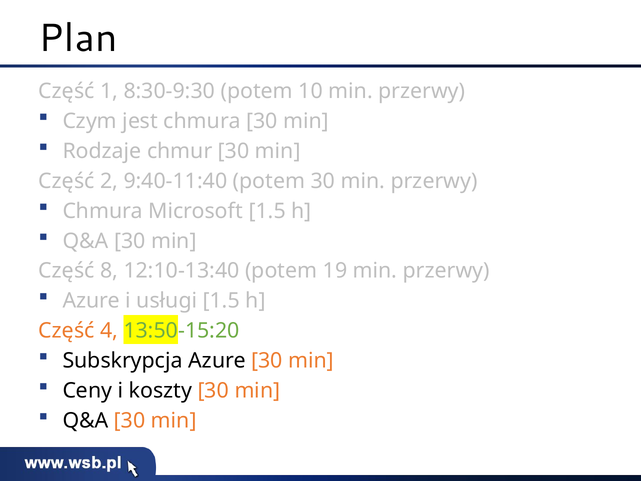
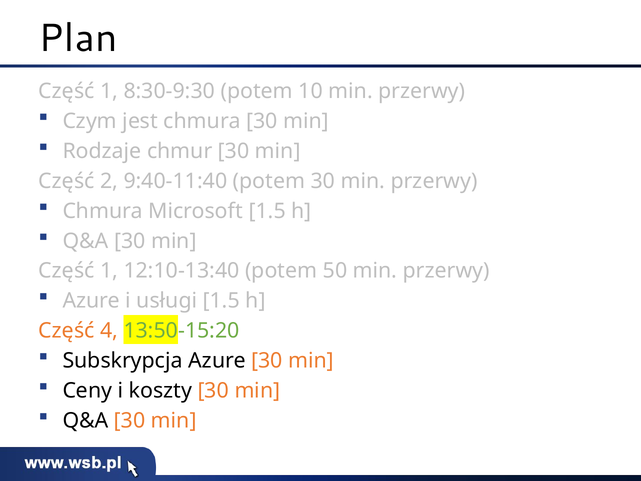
8 at (109, 271): 8 -> 1
19: 19 -> 50
